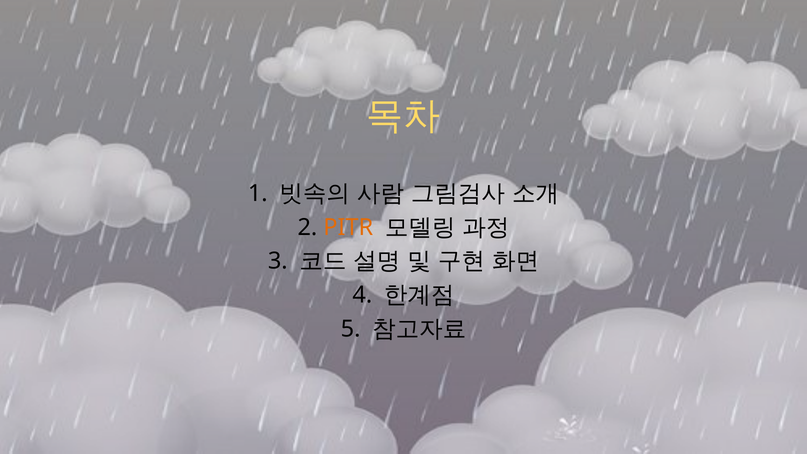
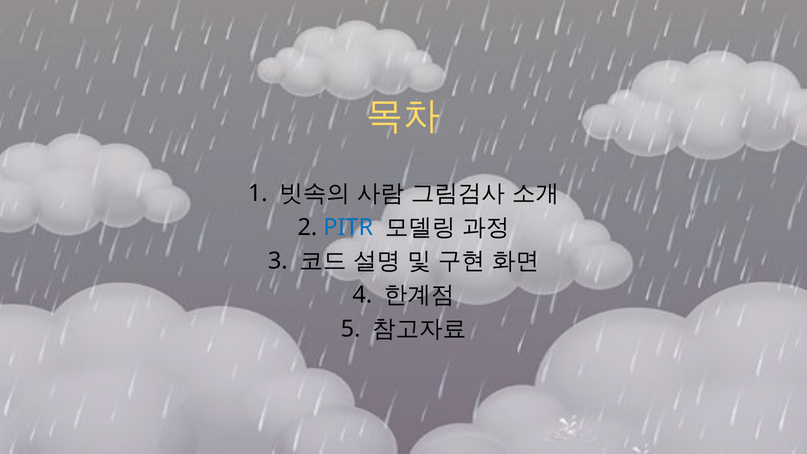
PITR colour: orange -> blue
